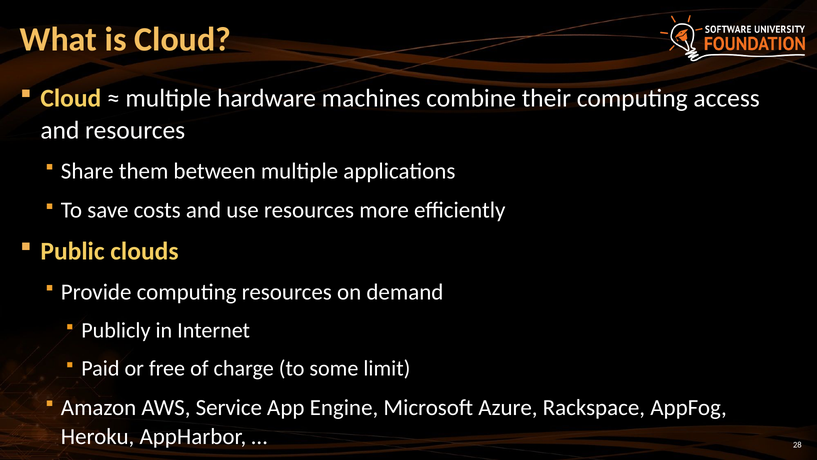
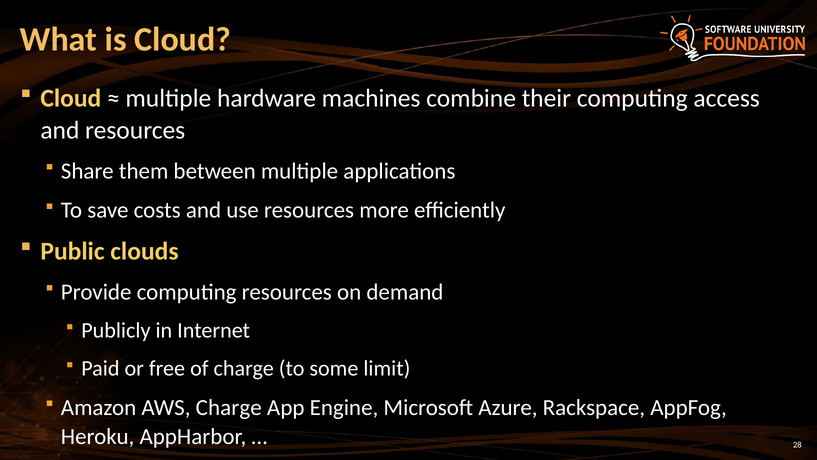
AWS Service: Service -> Charge
